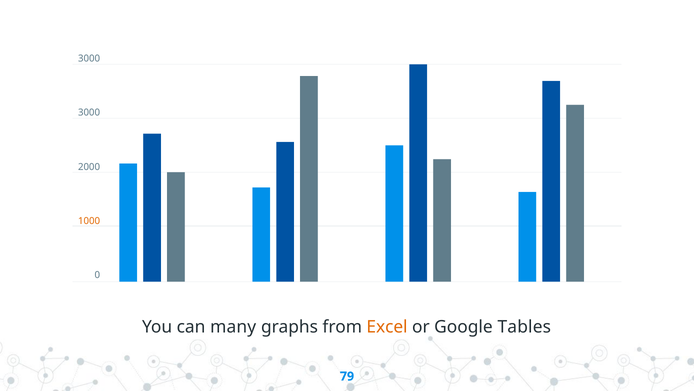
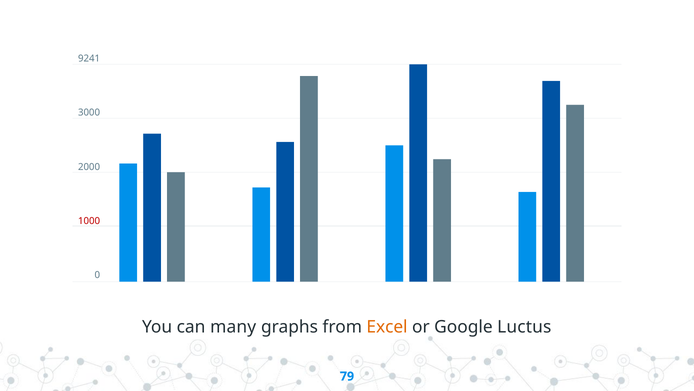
3000 at (89, 59): 3000 -> 9241
1000 colour: orange -> red
Tables: Tables -> Luctus
